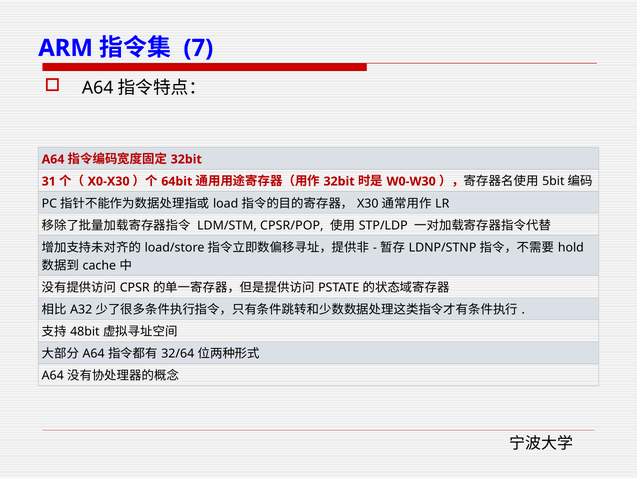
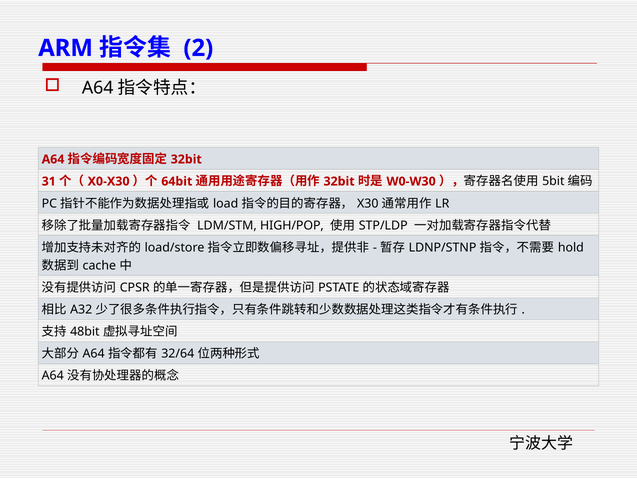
7: 7 -> 2
CPSR/POP: CPSR/POP -> HIGH/POP
